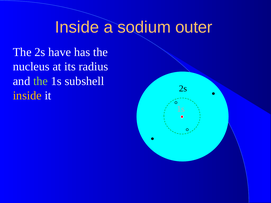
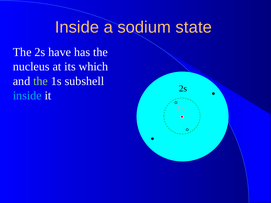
outer: outer -> state
radius: radius -> which
inside at (27, 96) colour: yellow -> light blue
